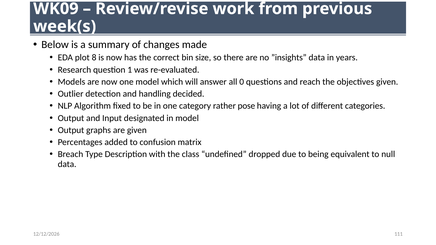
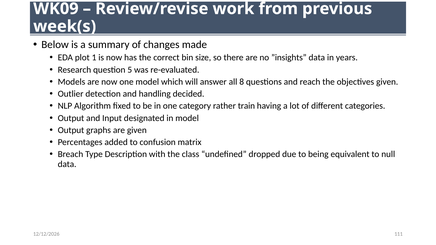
8: 8 -> 1
1: 1 -> 5
0: 0 -> 8
pose: pose -> train
